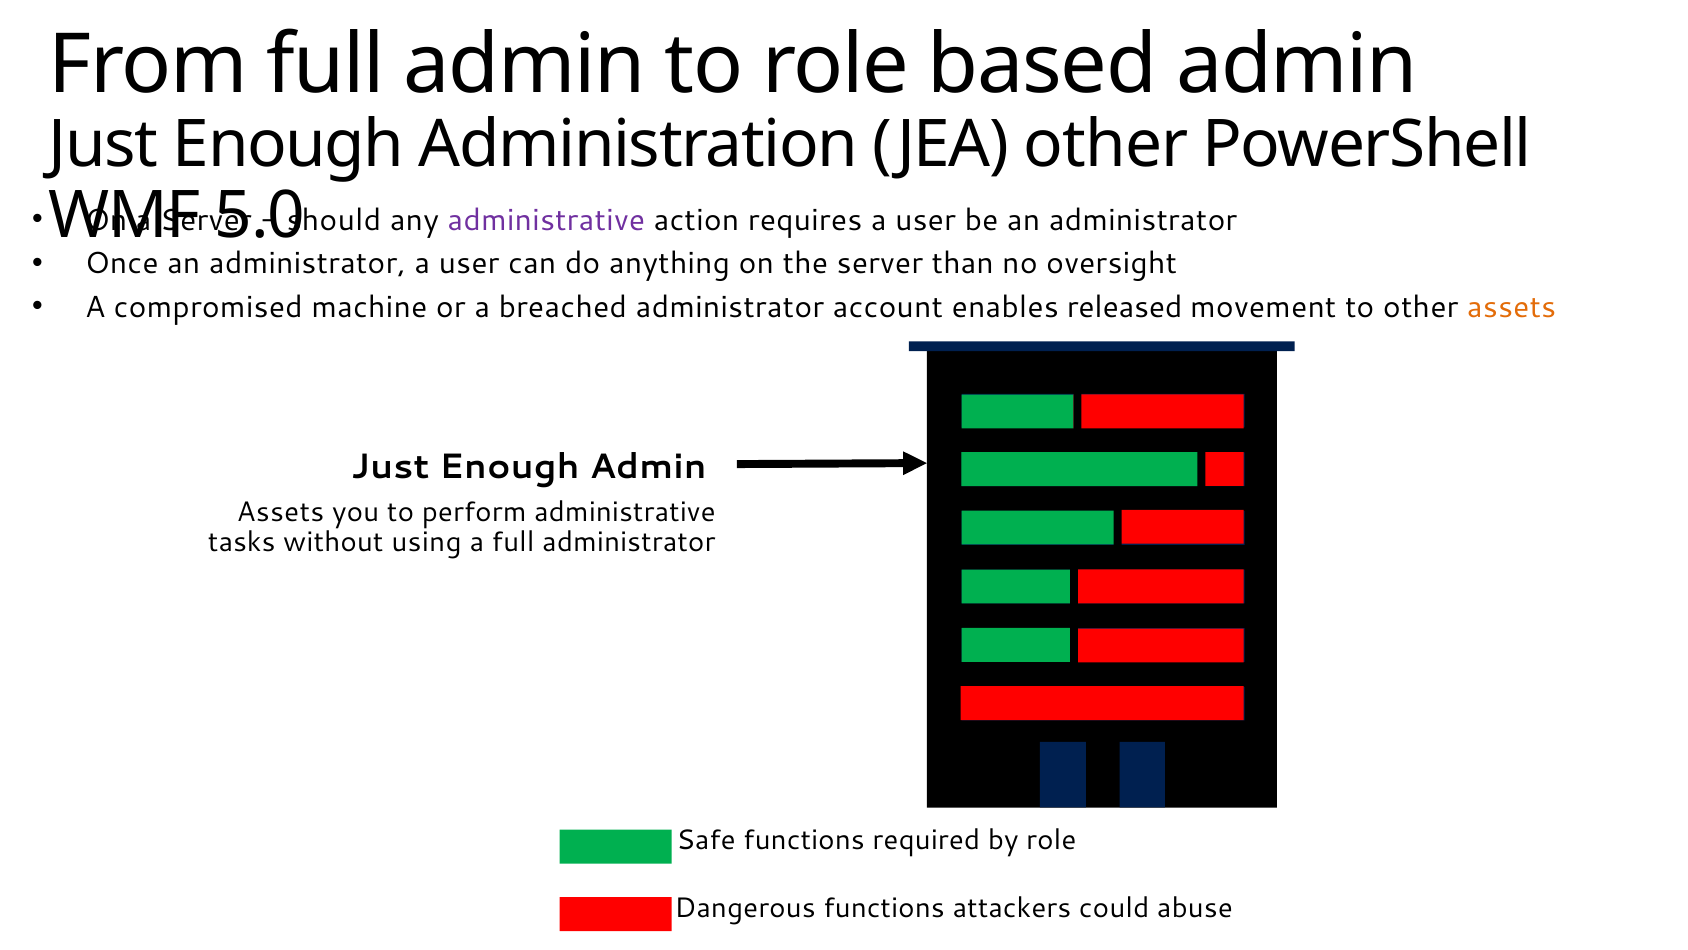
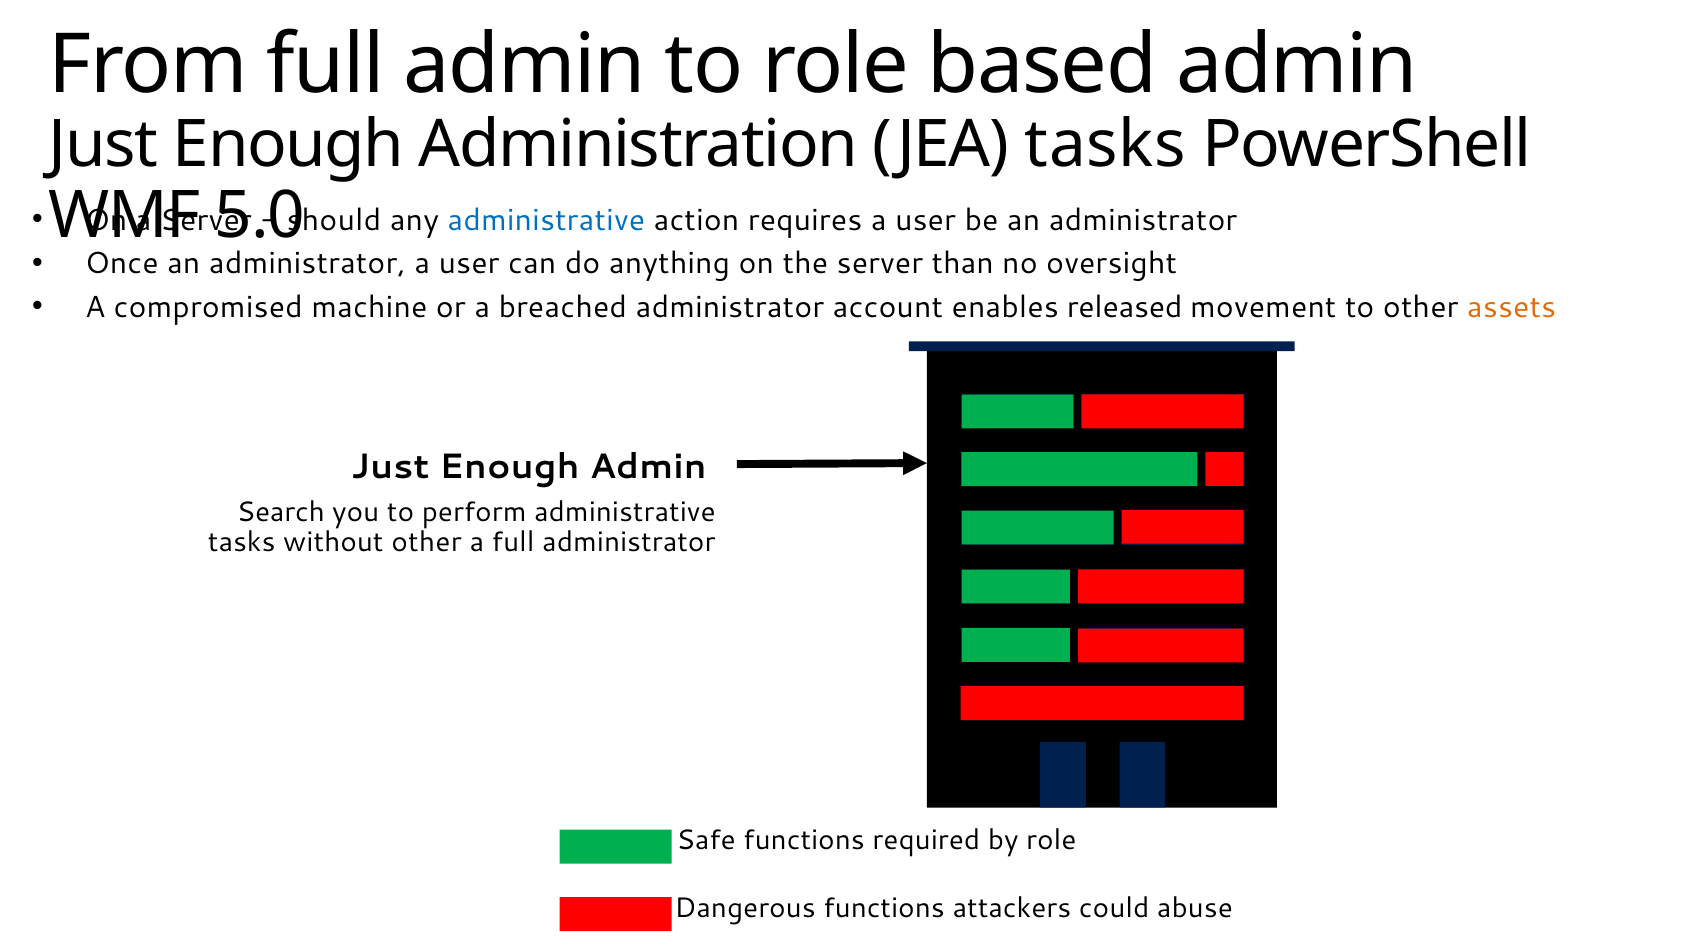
JEA other: other -> tasks
administrative at (546, 220) colour: purple -> blue
Assets at (281, 512): Assets -> Search
without using: using -> other
